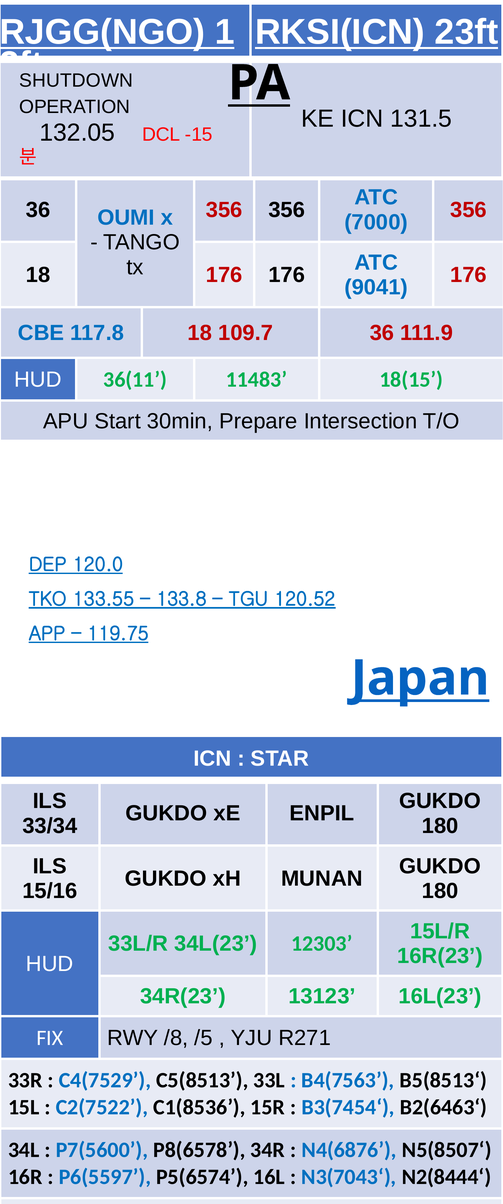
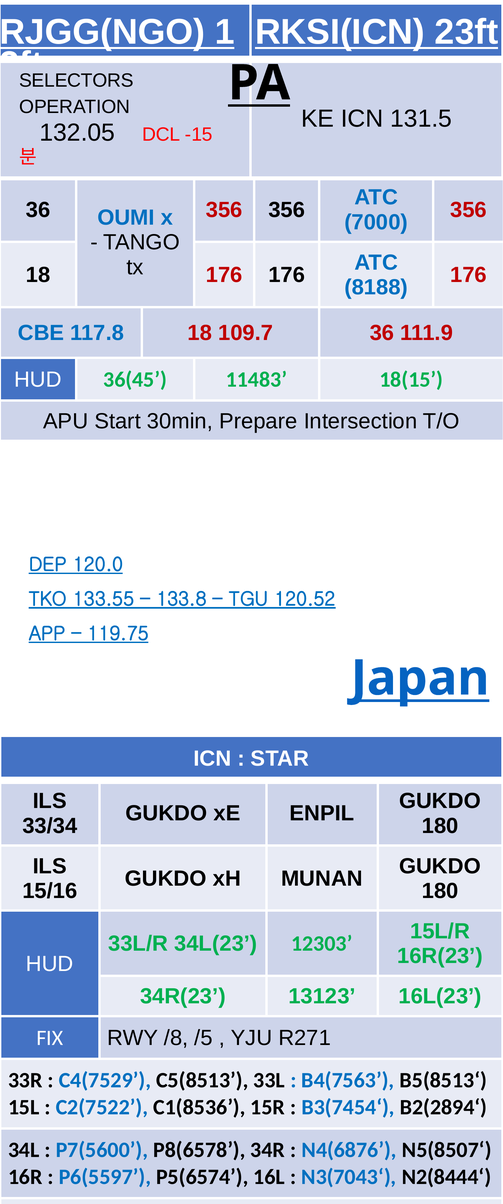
SHUTDOWN: SHUTDOWN -> SELECTORS
9041: 9041 -> 8188
36(11: 36(11 -> 36(45
B2(6463‘: B2(6463‘ -> B2(2894‘
